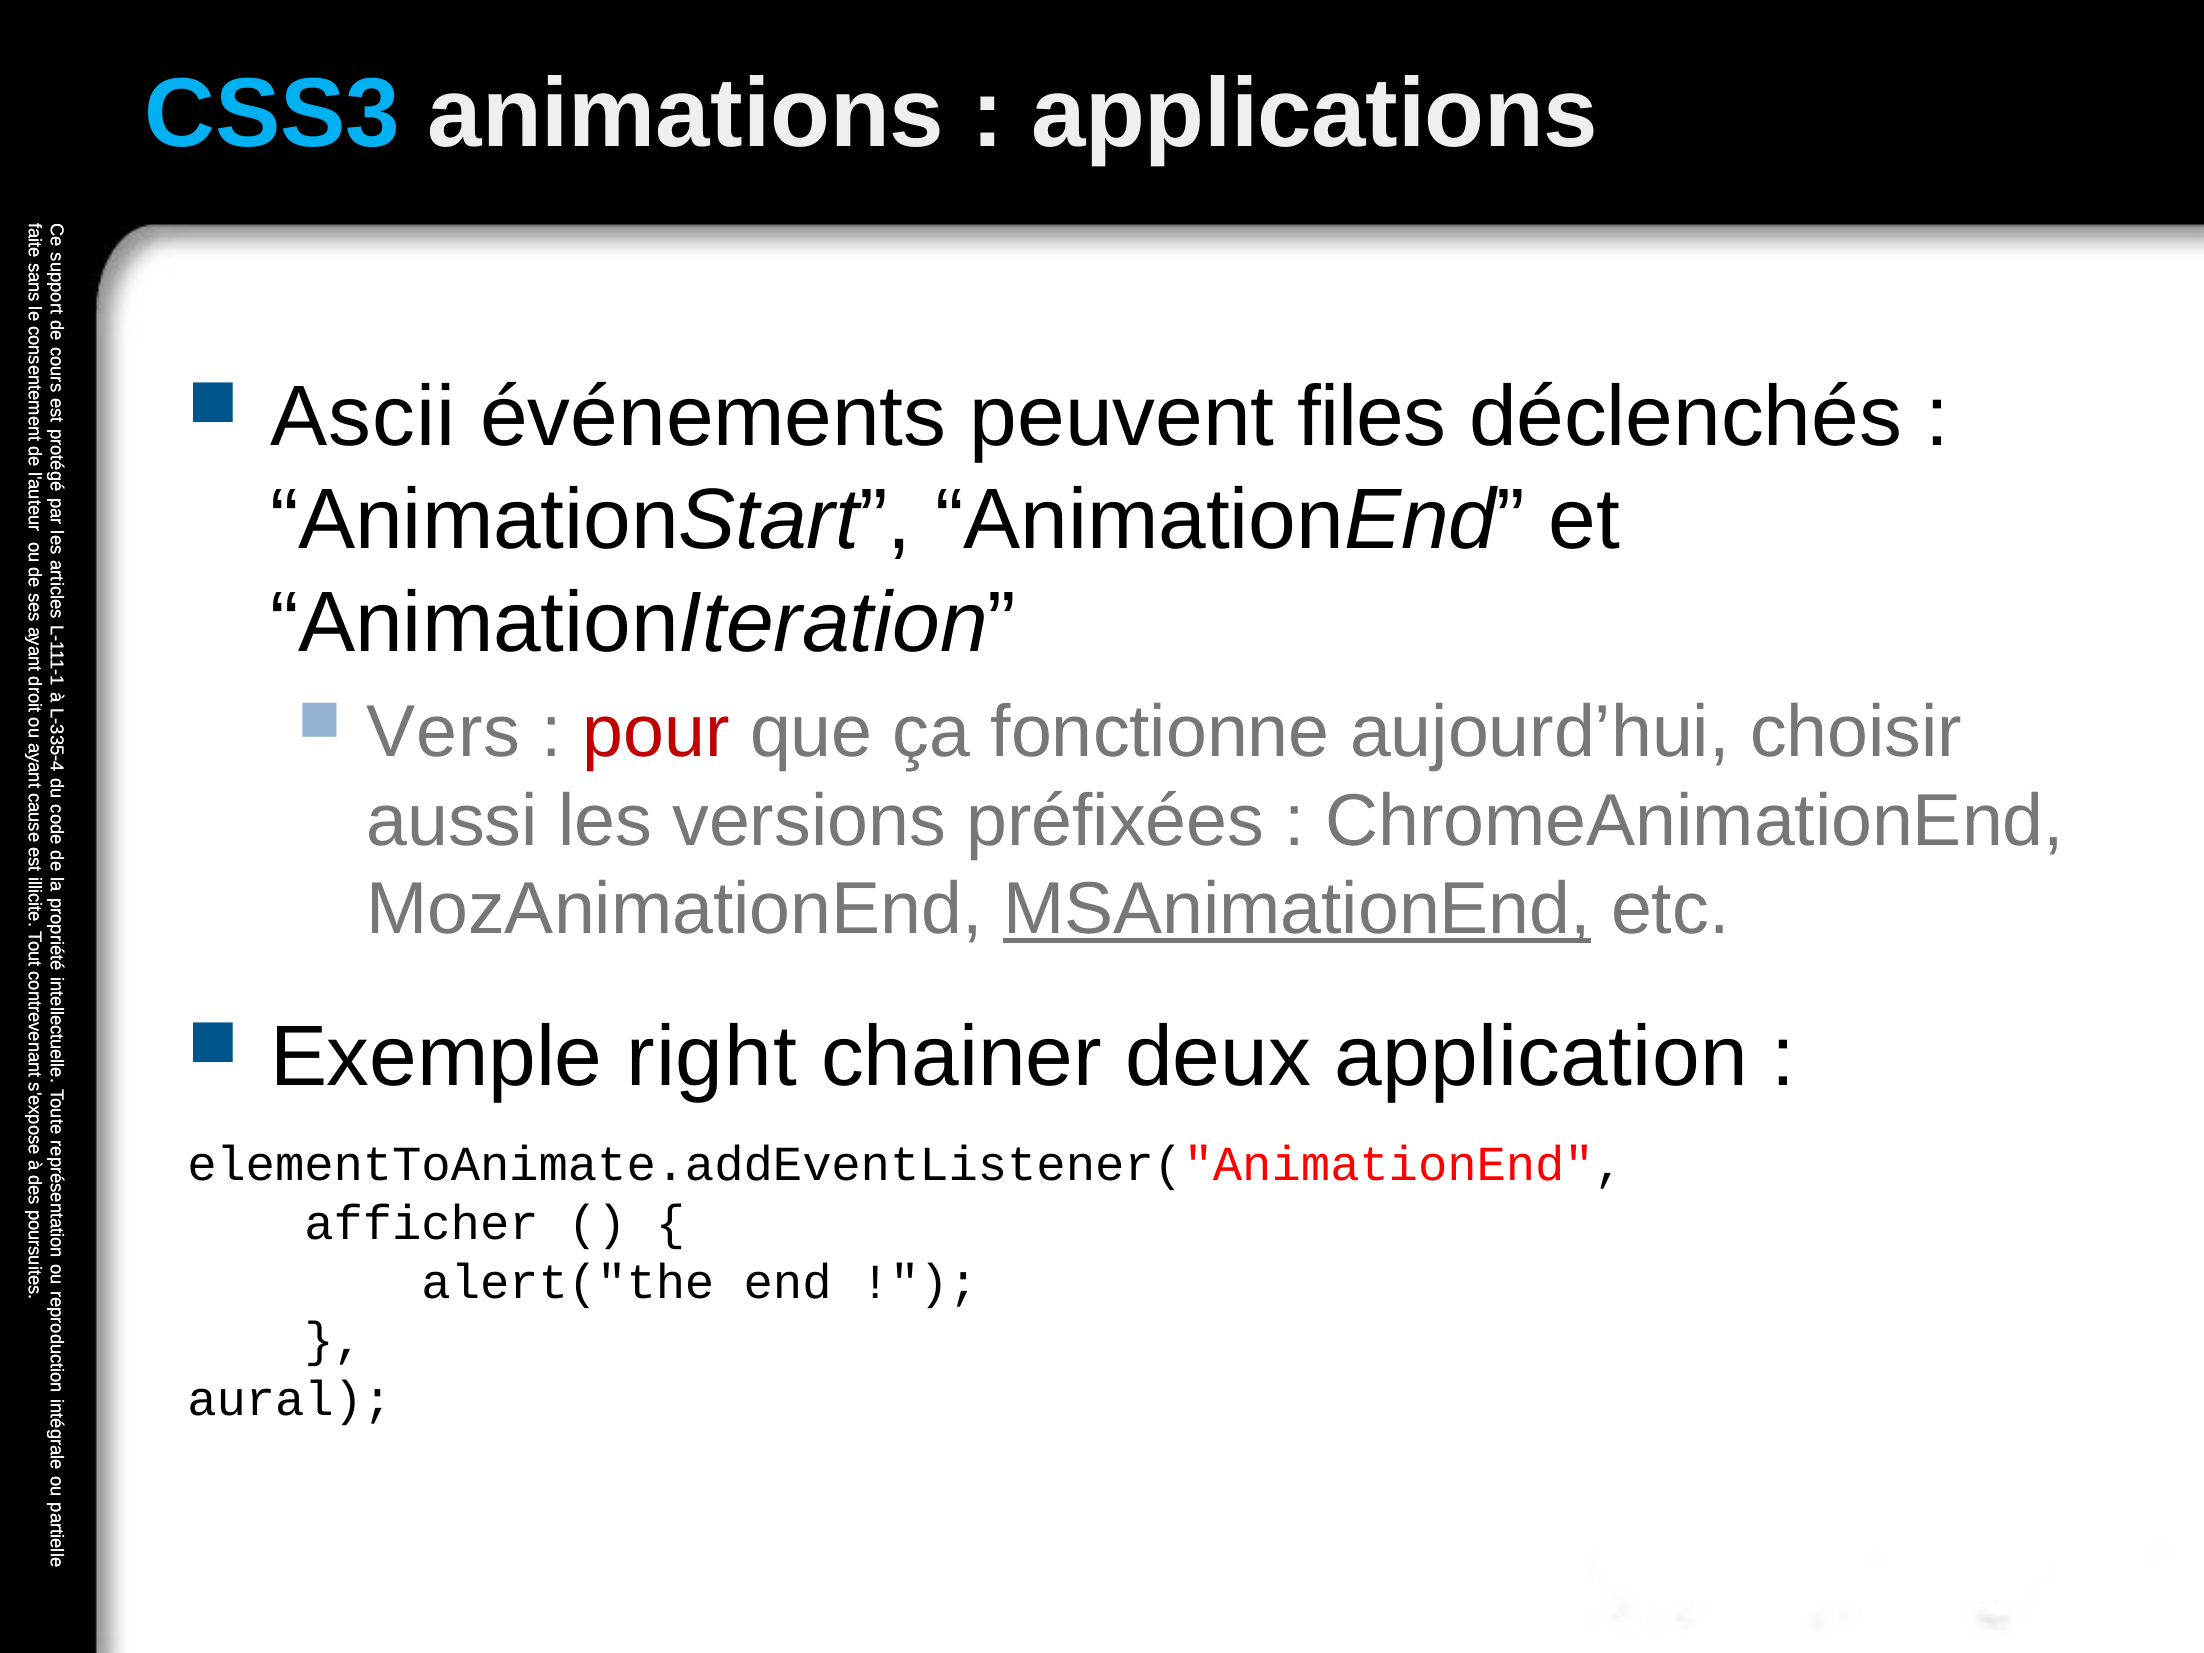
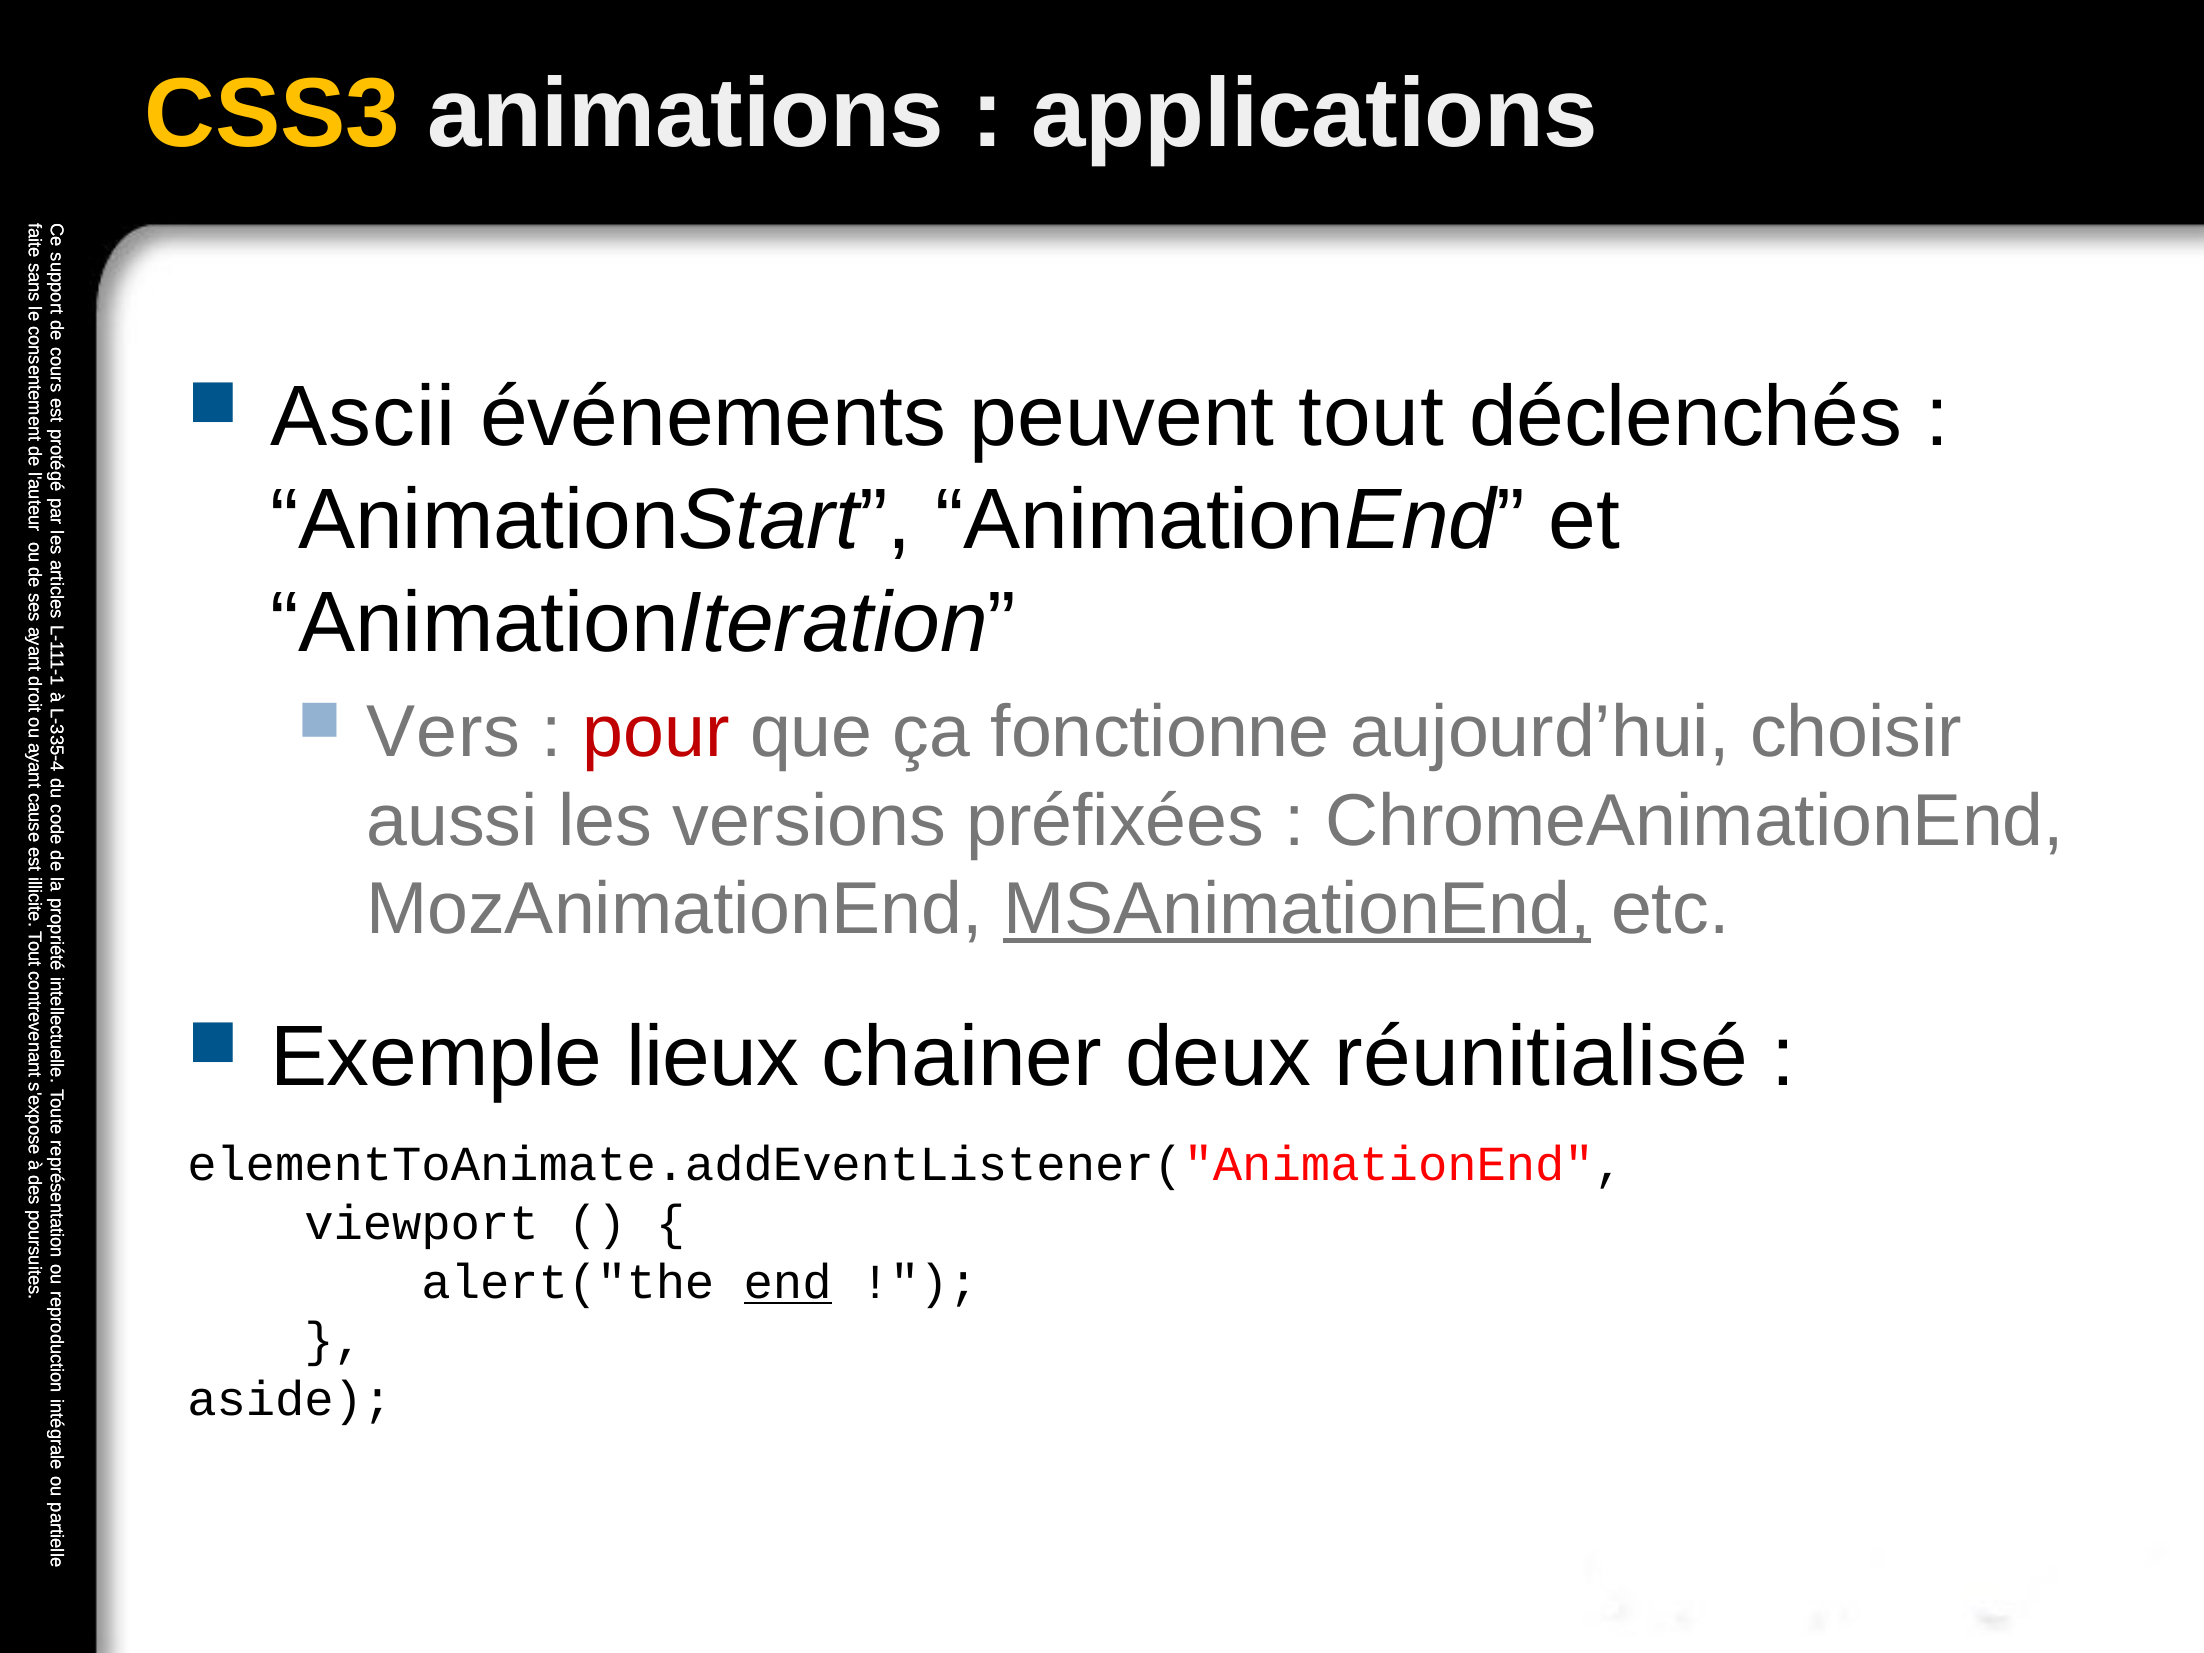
CSS3 colour: light blue -> yellow
files: files -> tout
right: right -> lieux
application: application -> réunitialisé
afficher: afficher -> viewport
end underline: none -> present
aural: aural -> aside
